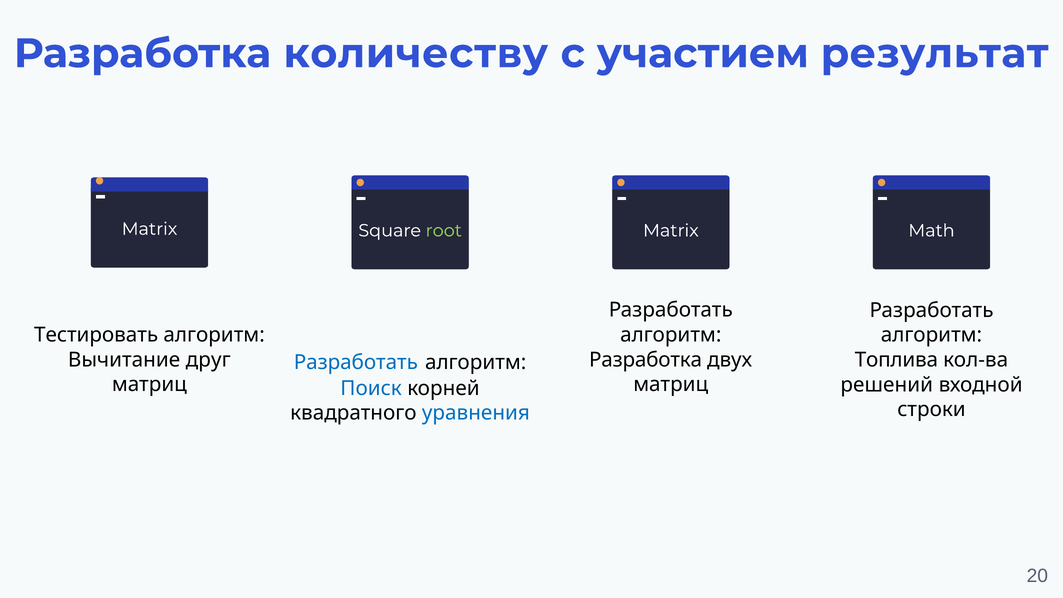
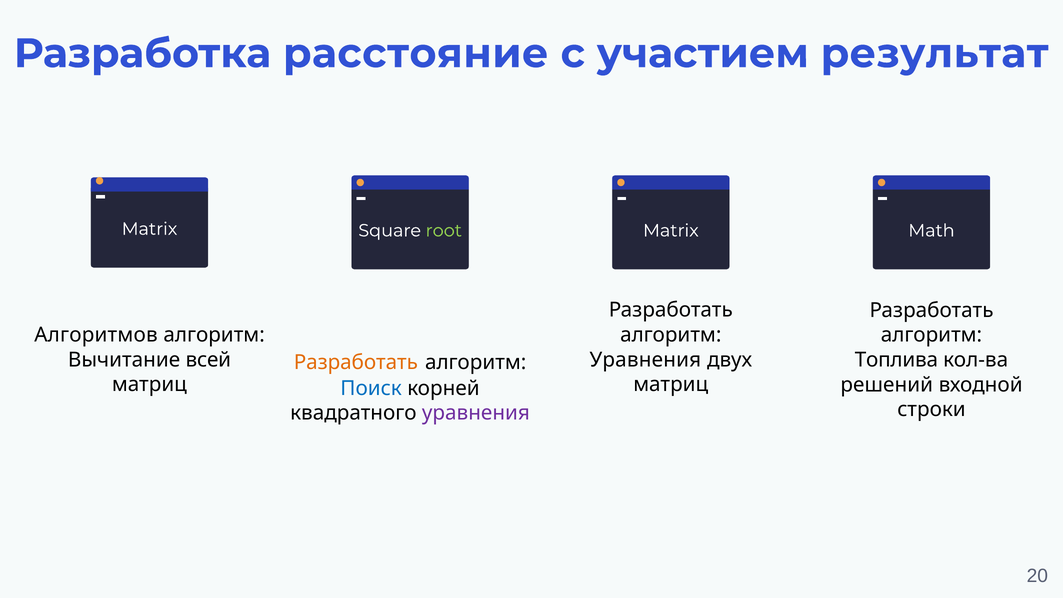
количеству: количеству -> расстояние
Тестировать: Тестировать -> Алгоритмов
друг: друг -> всей
Разработка at (646, 360): Разработка -> Уравнения
Разработать at (356, 362) colour: blue -> orange
уравнения at (476, 413) colour: blue -> purple
